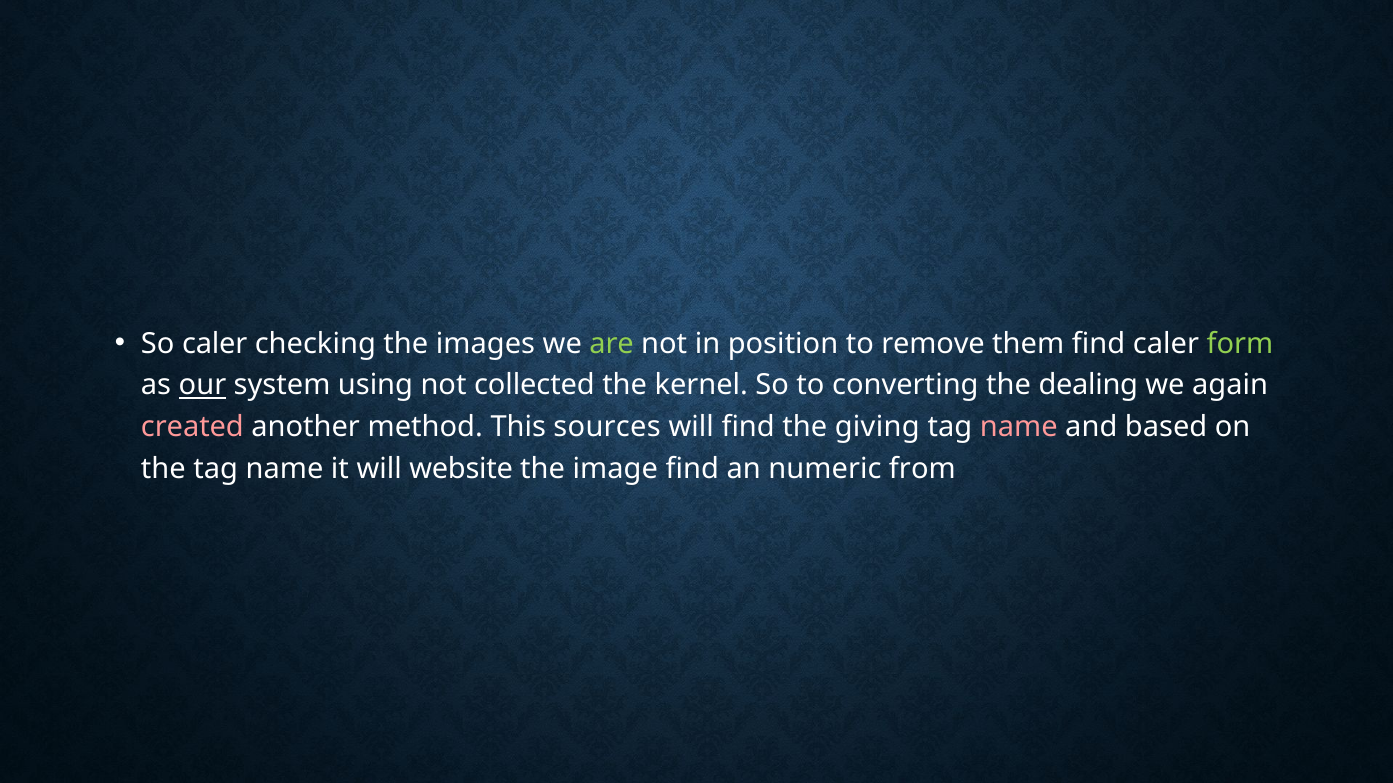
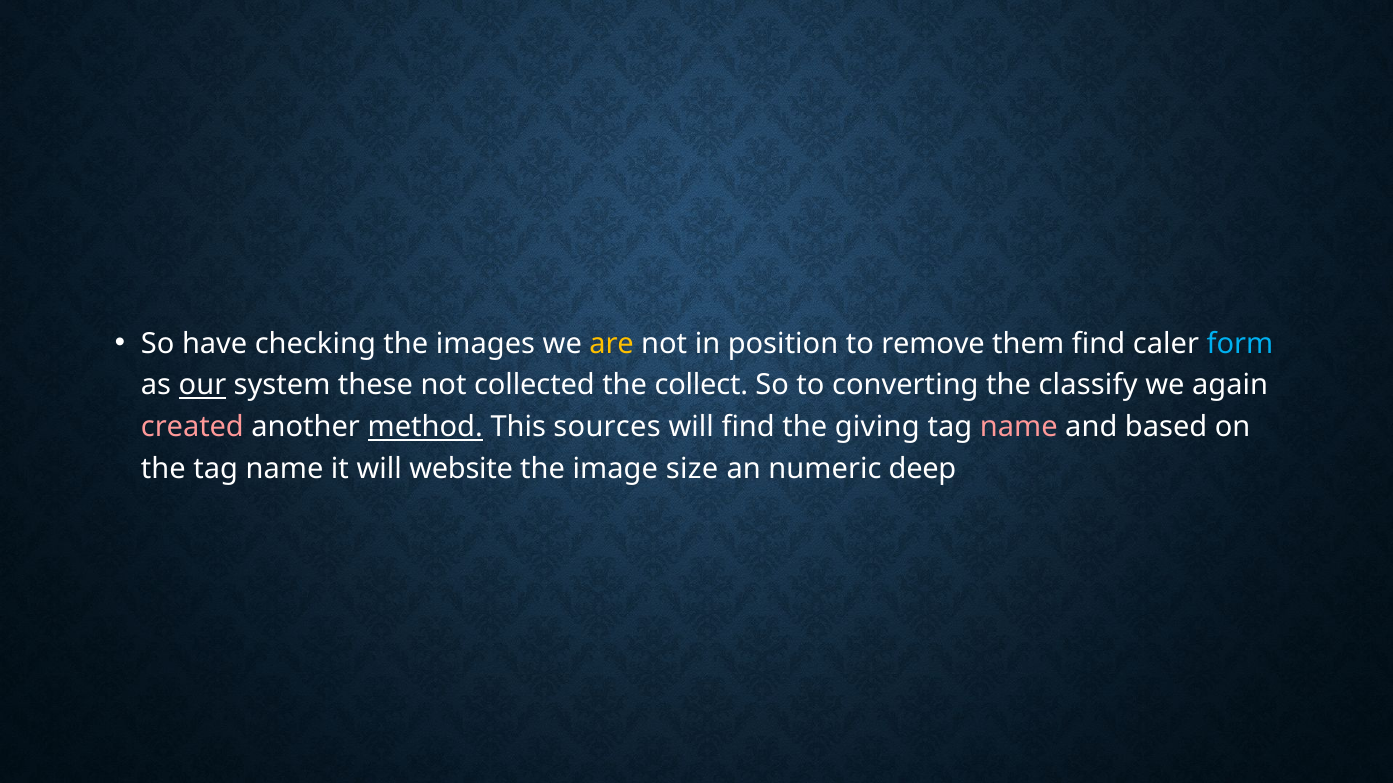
So caler: caler -> have
are colour: light green -> yellow
form colour: light green -> light blue
using: using -> these
kernel: kernel -> collect
dealing: dealing -> classify
method underline: none -> present
image find: find -> size
from: from -> deep
